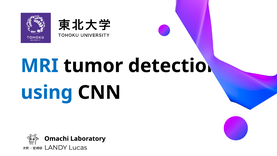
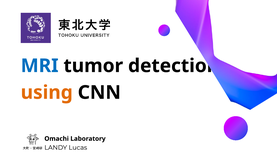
using colour: blue -> orange
